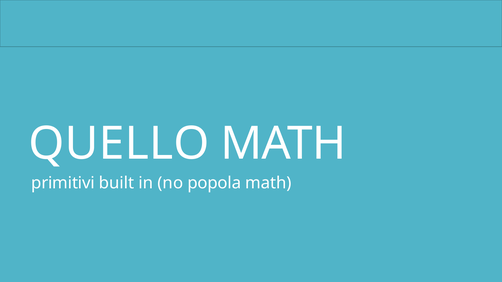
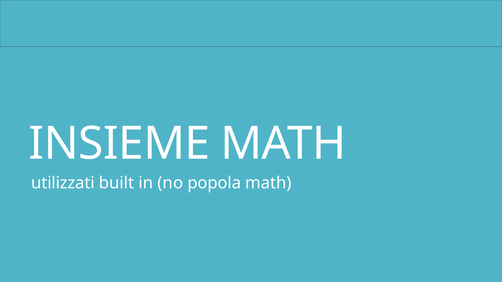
QUELLO: QUELLO -> INSIEME
primitivi: primitivi -> utilizzati
